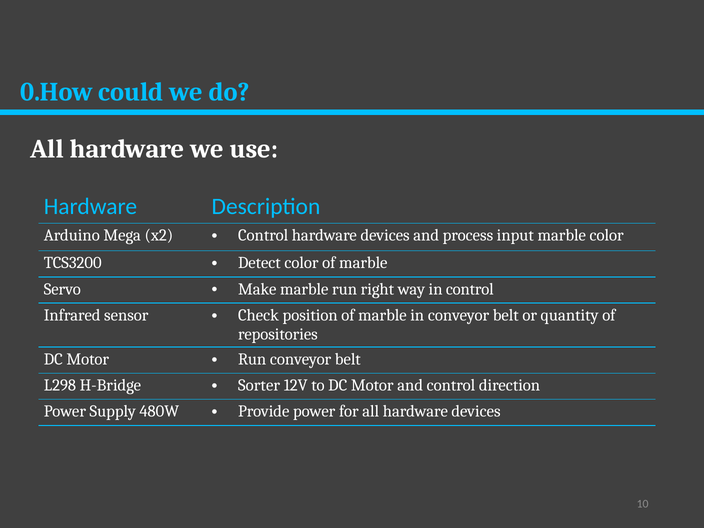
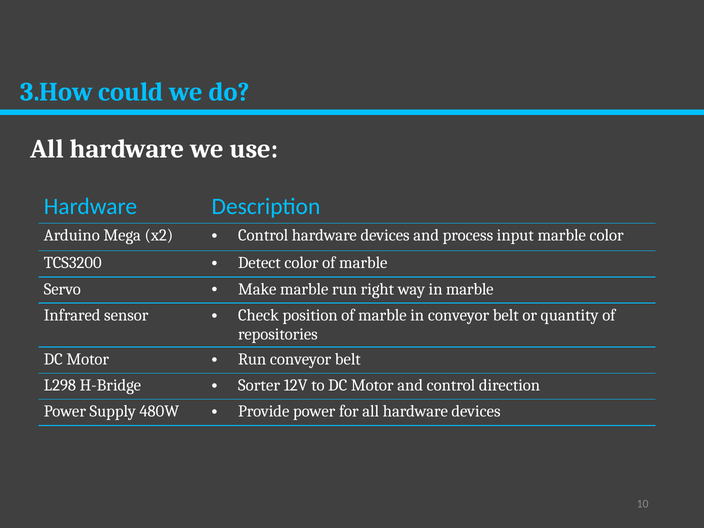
0.How: 0.How -> 3.How
in control: control -> marble
